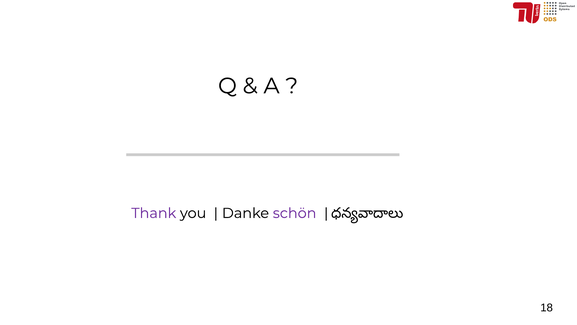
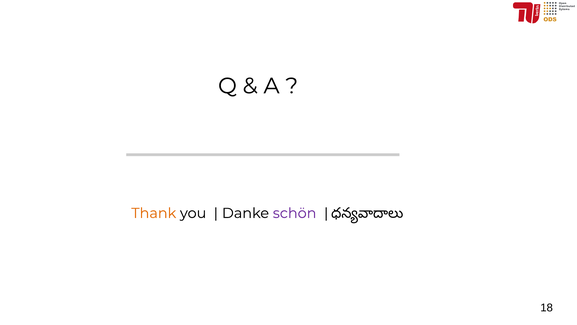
Thank colour: purple -> orange
